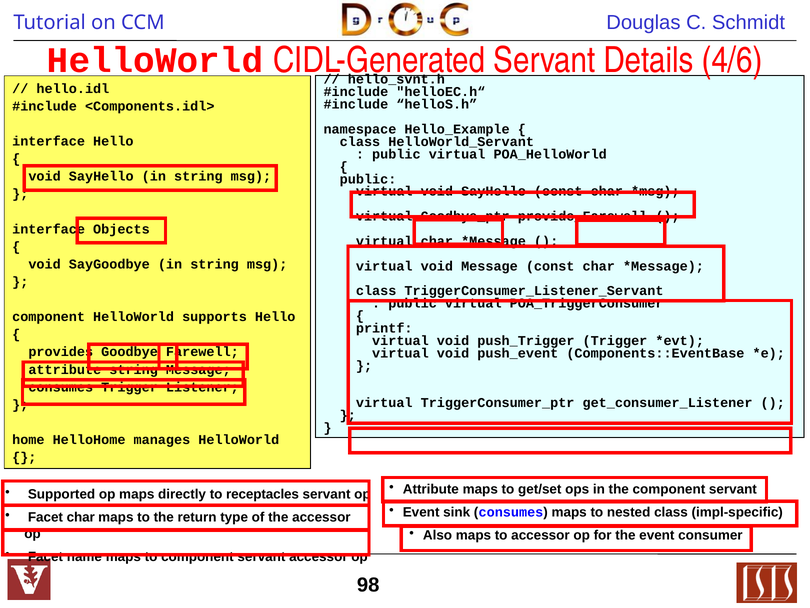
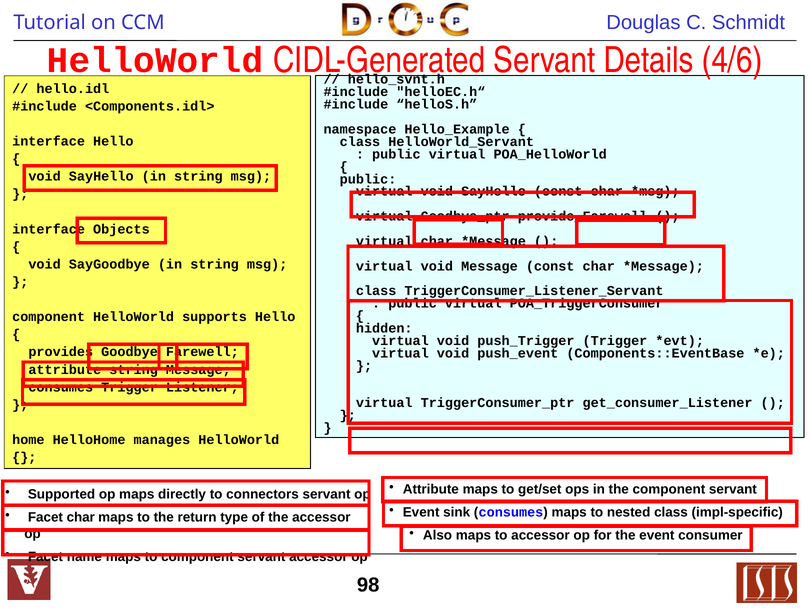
printf: printf -> hidden
receptacles: receptacles -> connectors
